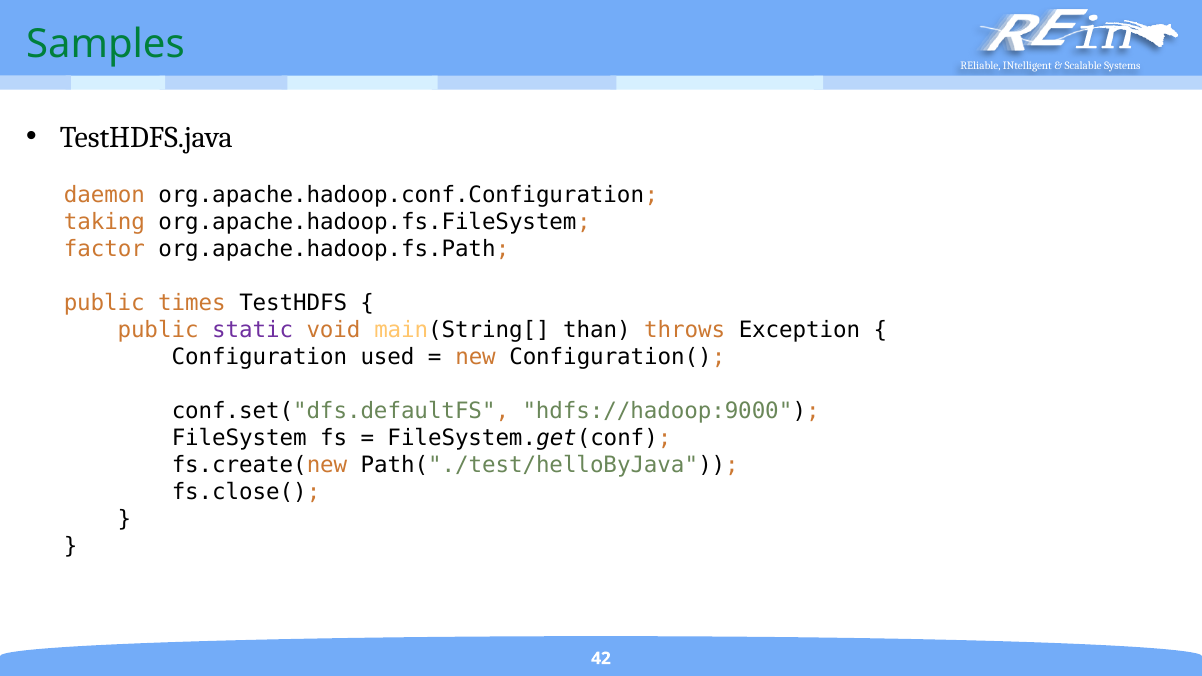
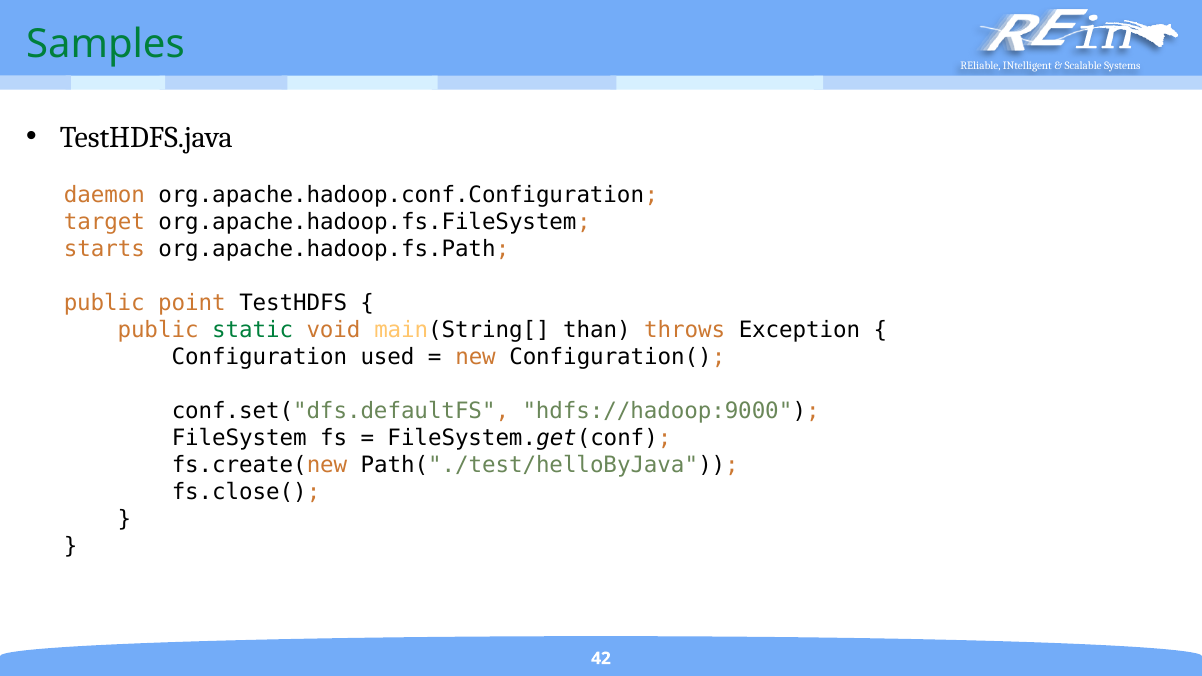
taking: taking -> target
factor: factor -> starts
times: times -> point
static colour: purple -> green
